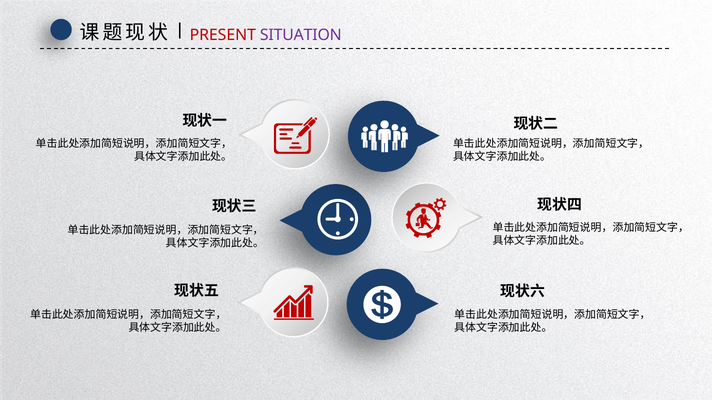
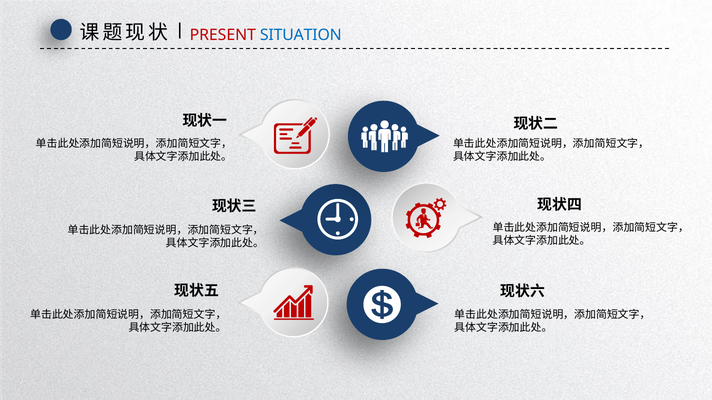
SITUATION colour: purple -> blue
